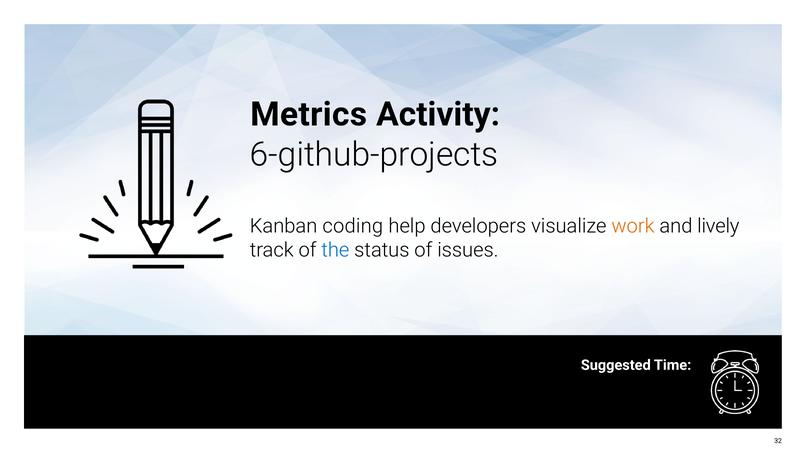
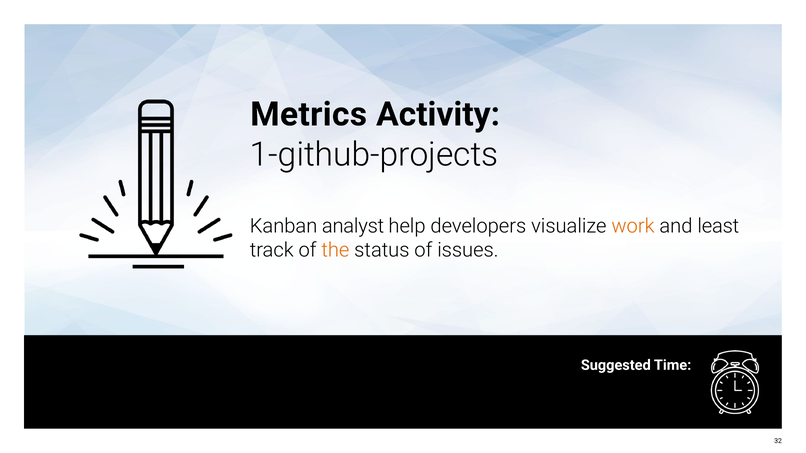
6-github-projects: 6-github-projects -> 1-github-projects
coding: coding -> analyst
lively: lively -> least
the colour: blue -> orange
